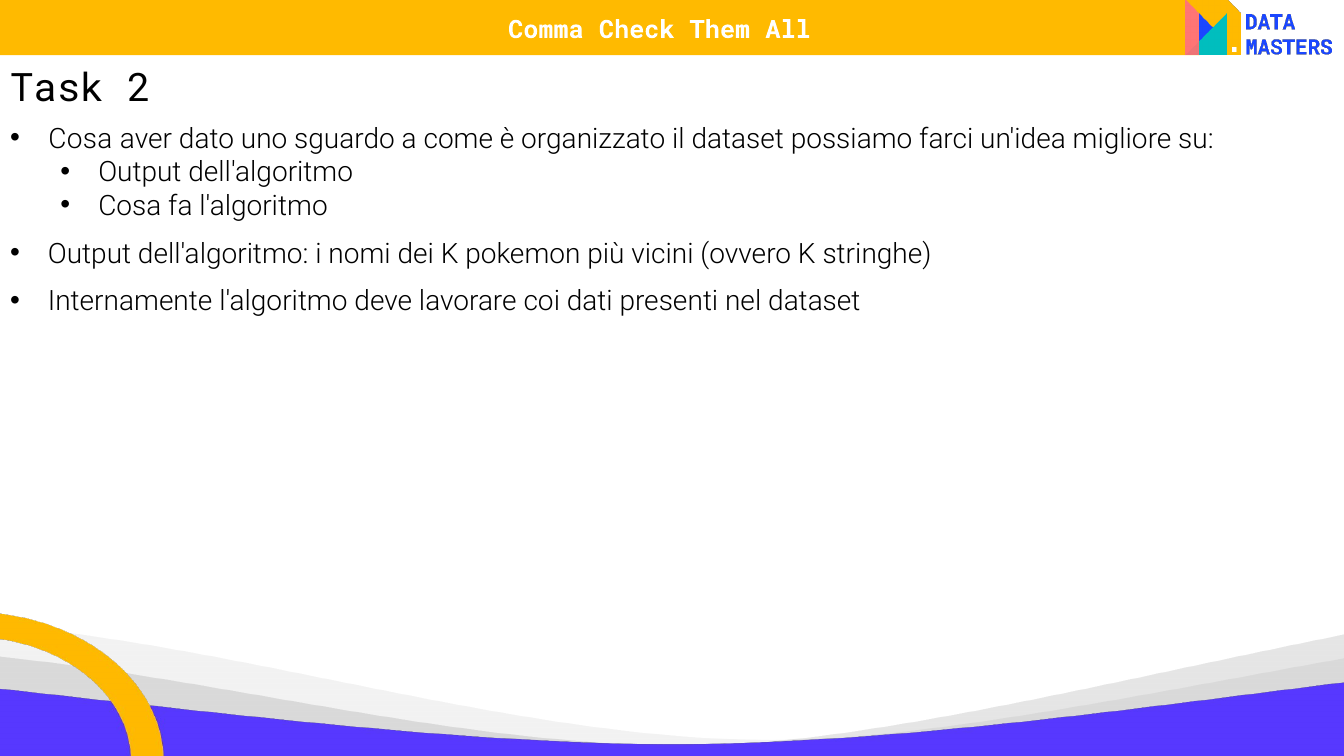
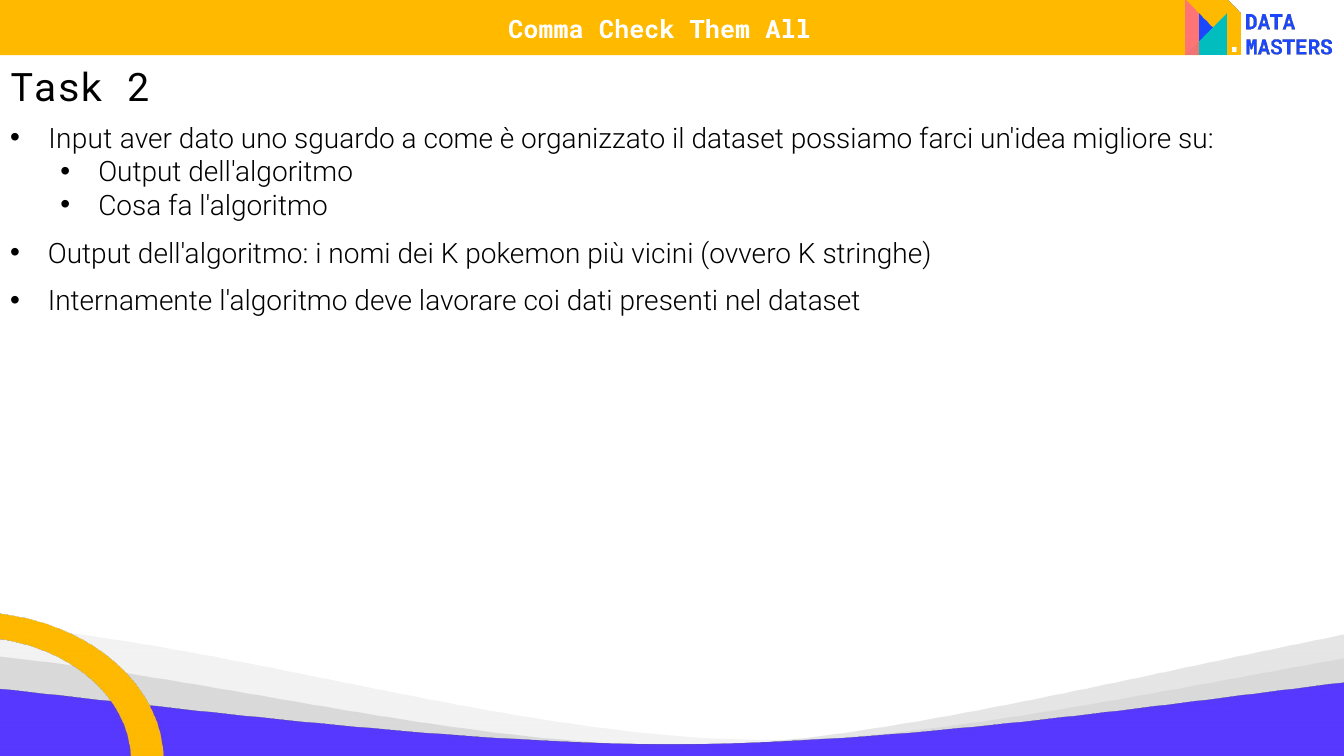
Cosa at (80, 139): Cosa -> Input
